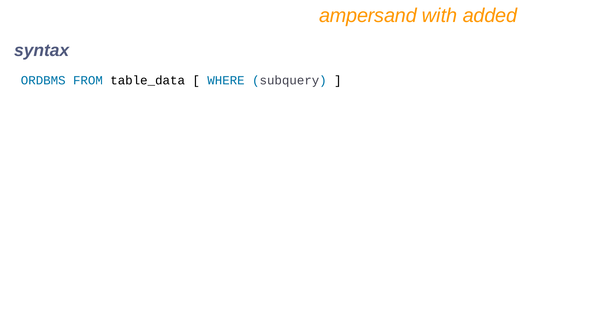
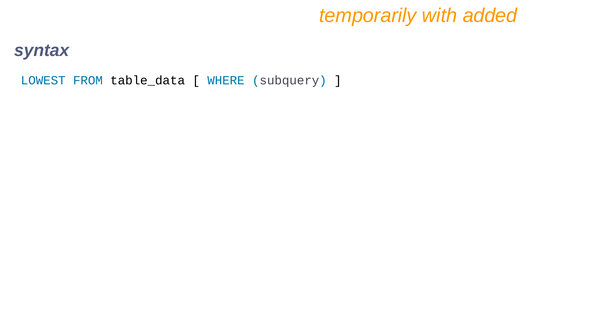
ampersand: ampersand -> temporarily
ORDBMS: ORDBMS -> LOWEST
